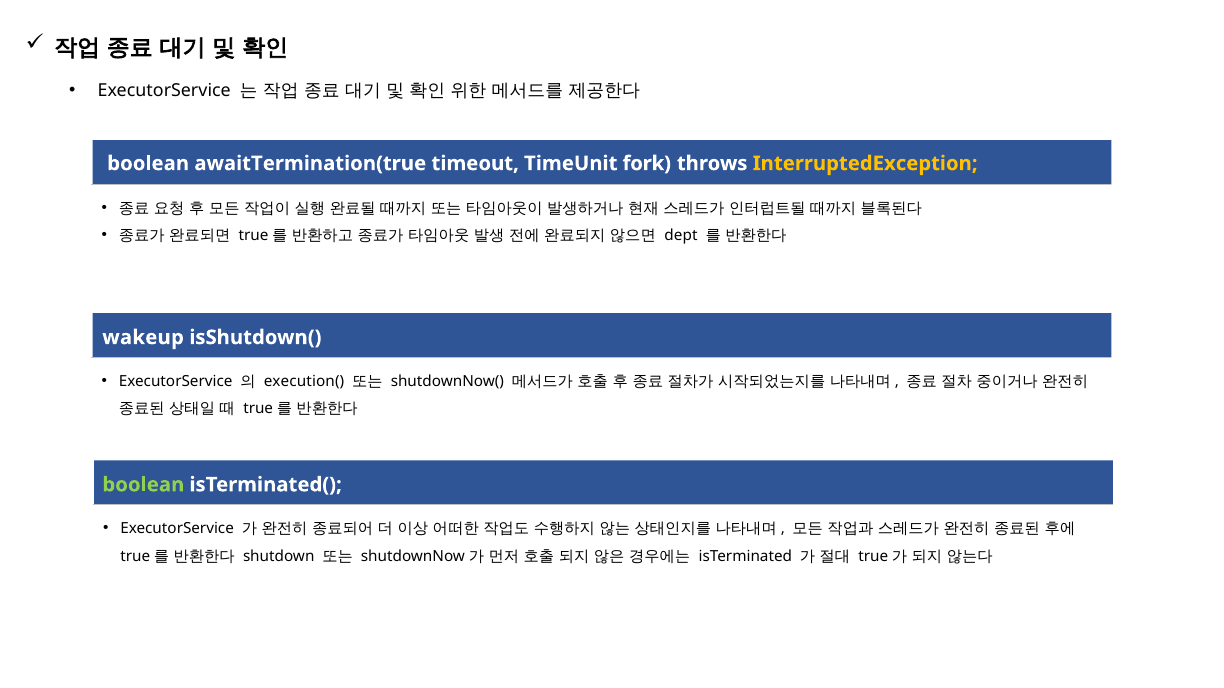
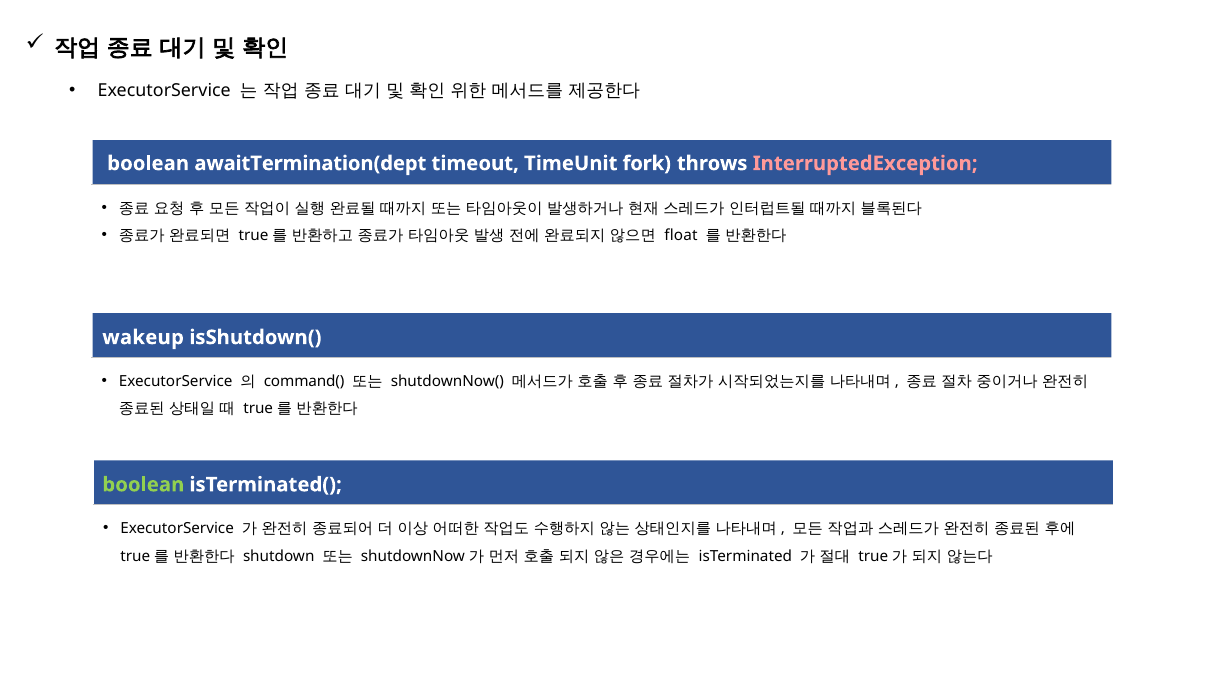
awaitTermination(true: awaitTermination(true -> awaitTermination(dept
InterruptedException colour: yellow -> pink
dept: dept -> float
execution(: execution( -> command(
